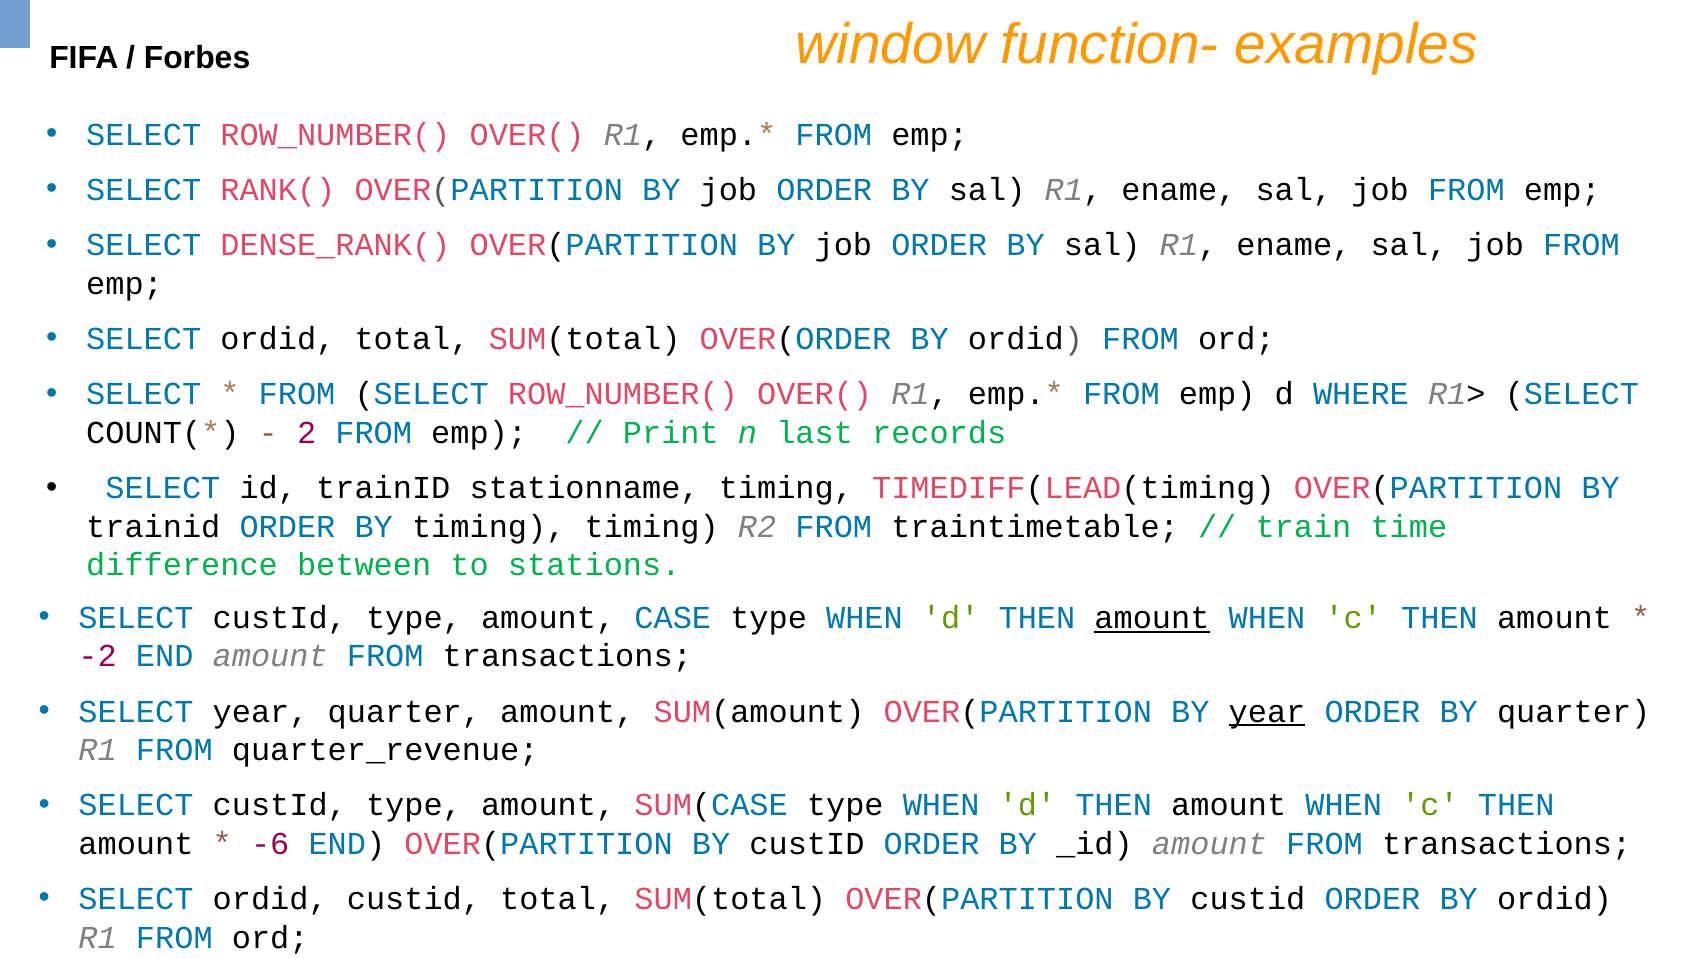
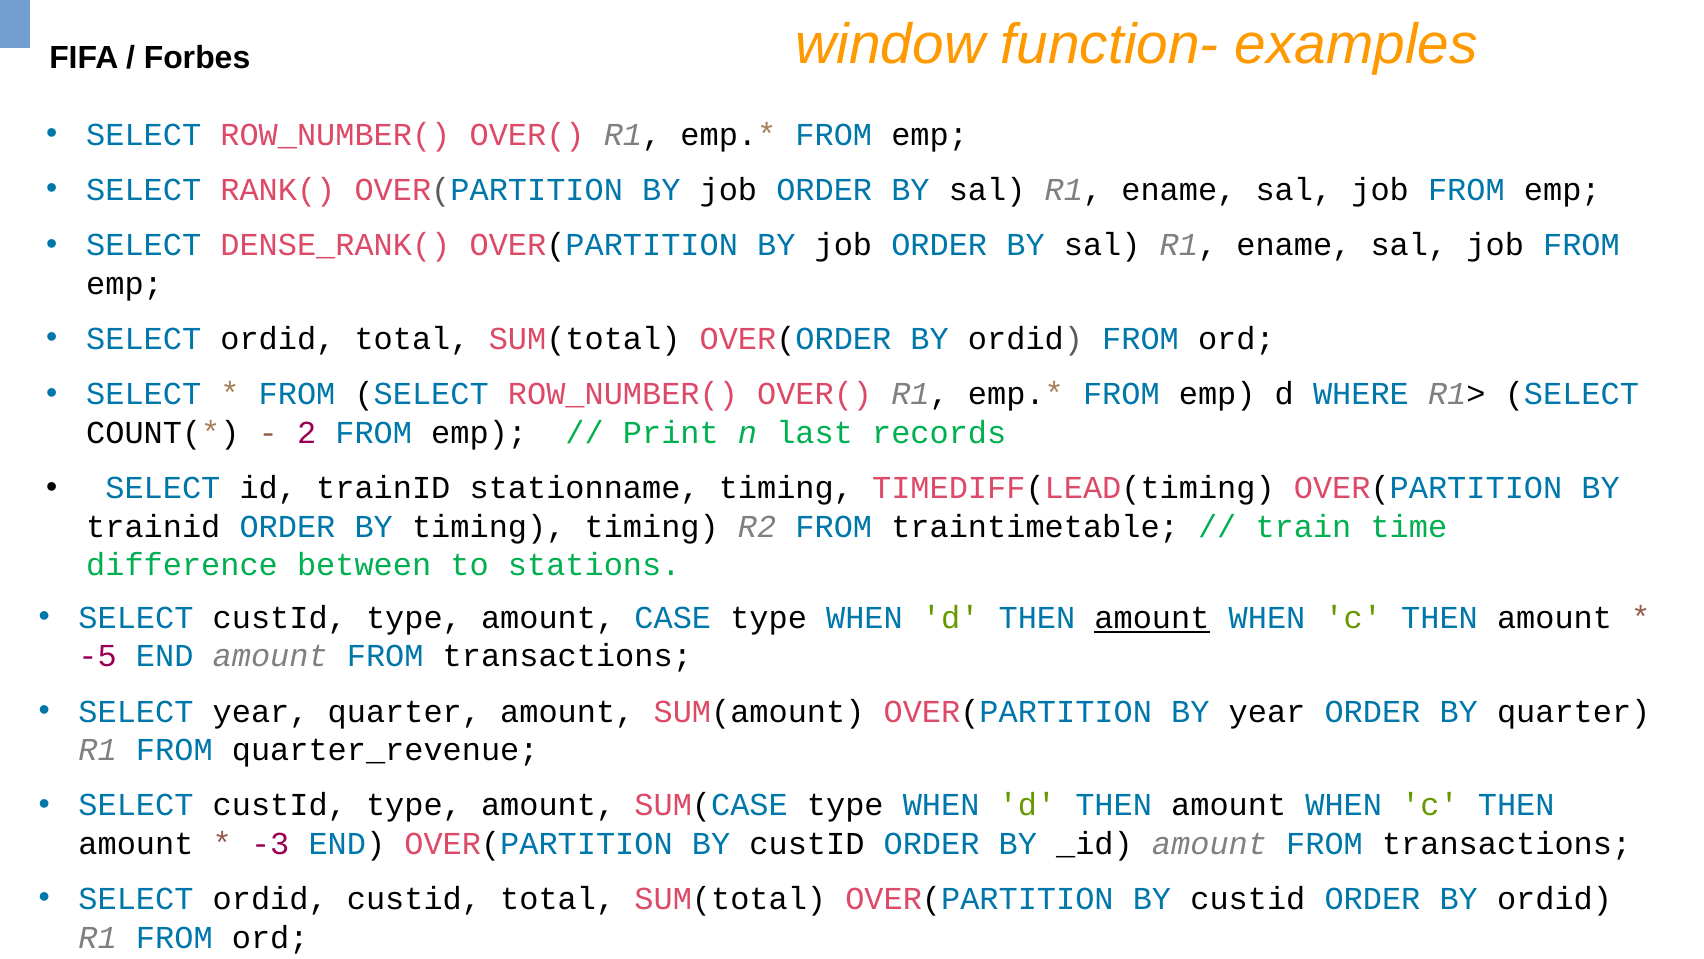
-2: -2 -> -5
year at (1267, 711) underline: present -> none
-6: -6 -> -3
